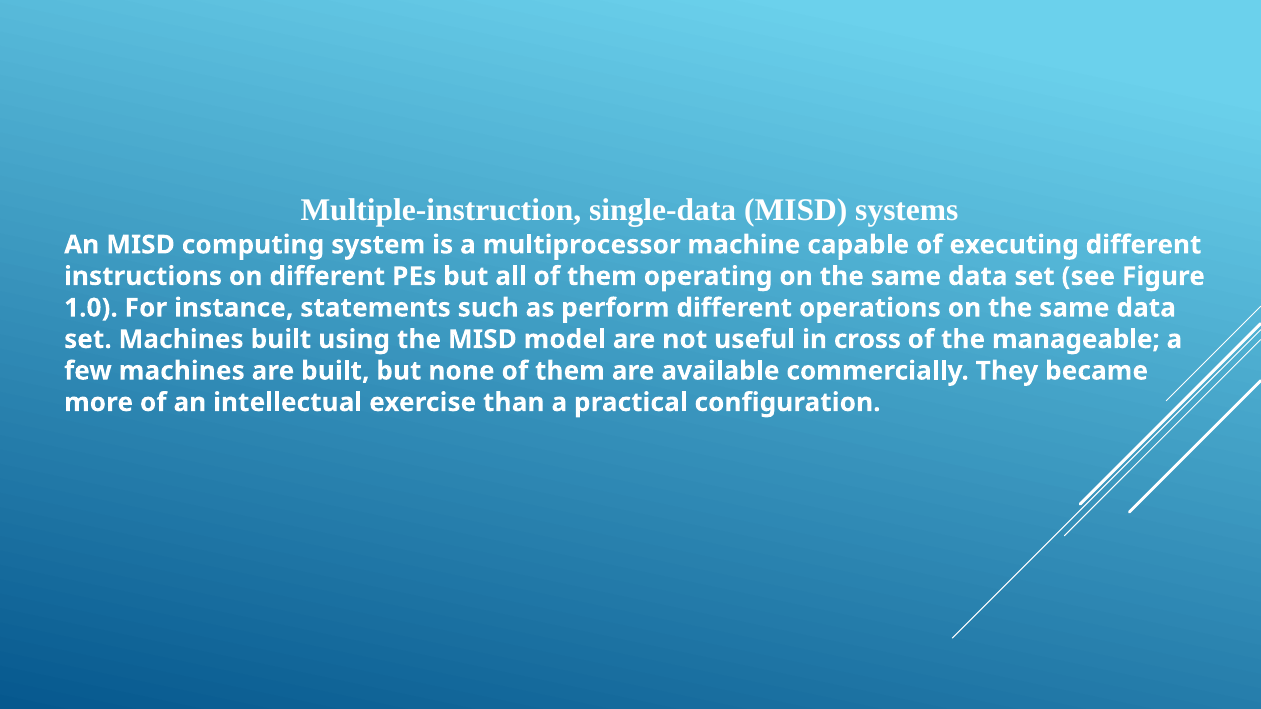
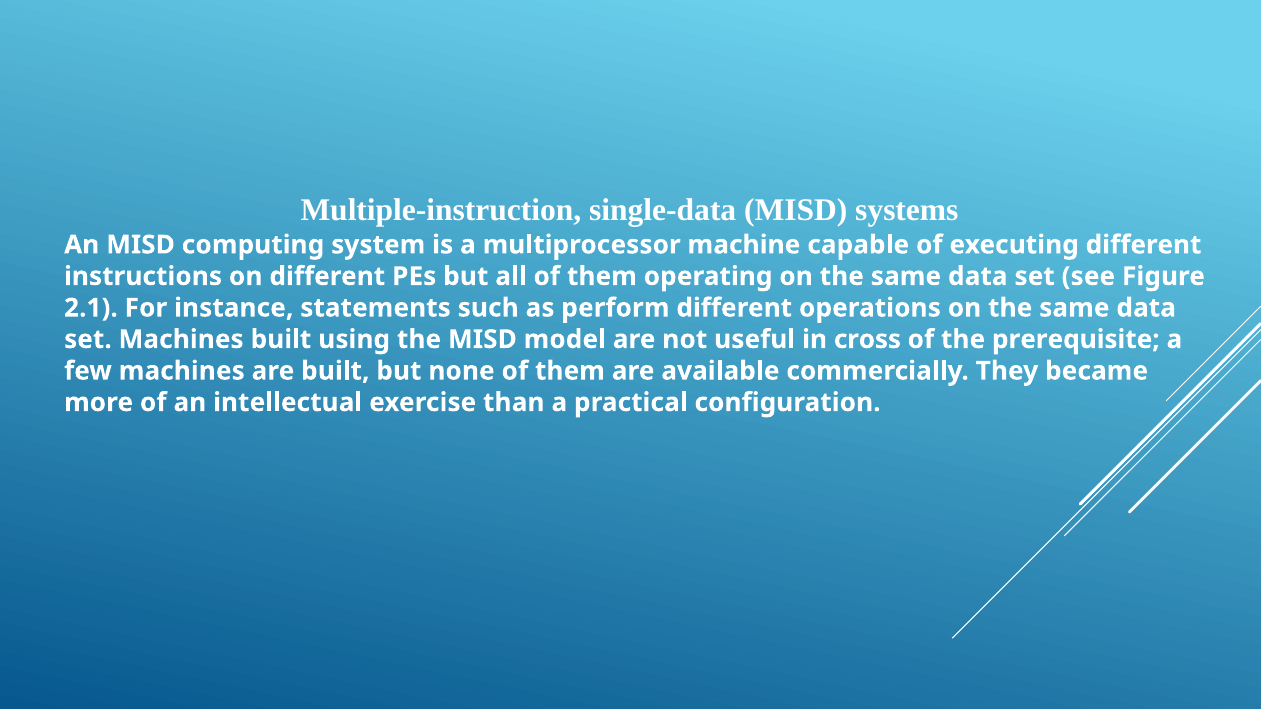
1.0: 1.0 -> 2.1
manageable: manageable -> prerequisite
